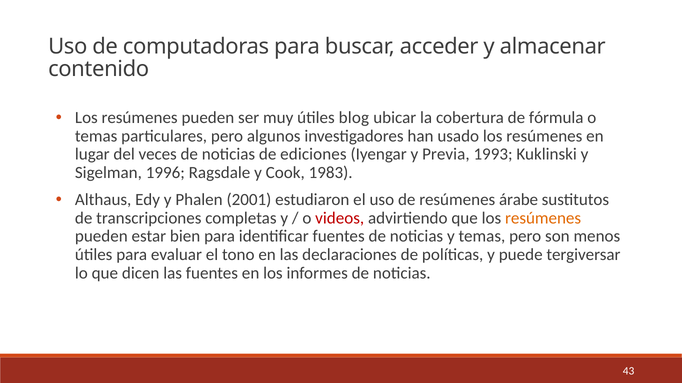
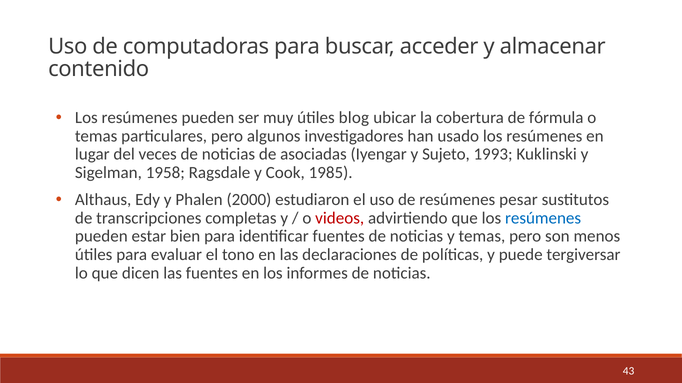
ediciones: ediciones -> asociadas
Previa: Previa -> Sujeto
1996: 1996 -> 1958
1983: 1983 -> 1985
2001: 2001 -> 2000
árabe: árabe -> pesar
resúmenes at (543, 218) colour: orange -> blue
